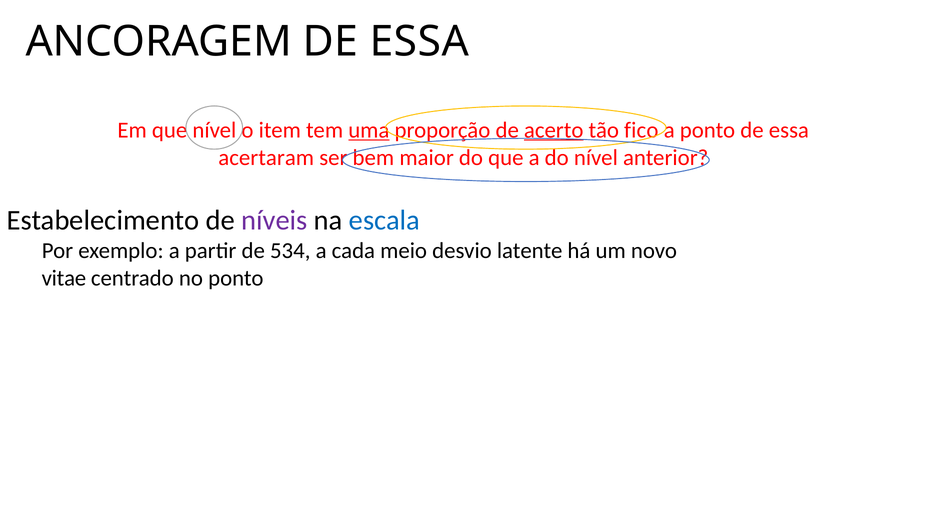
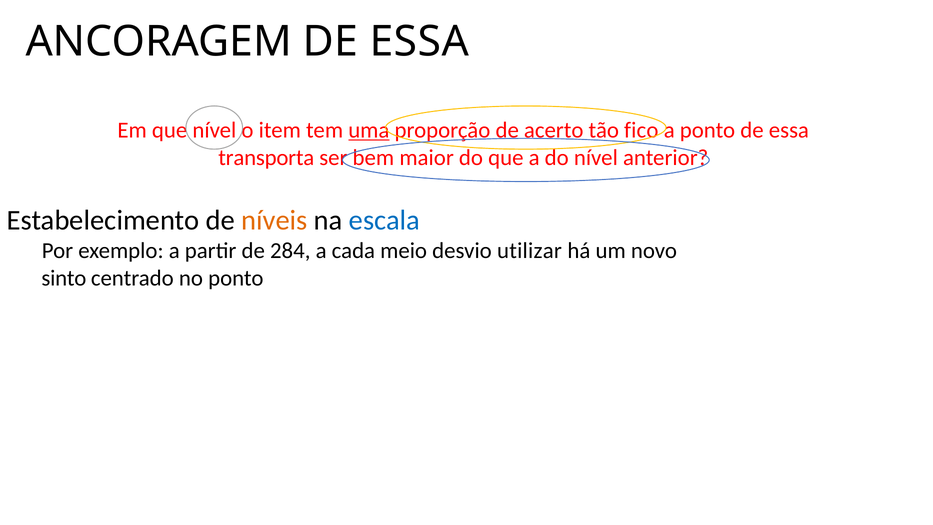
acerto underline: present -> none
acertaram: acertaram -> transporta
níveis colour: purple -> orange
534: 534 -> 284
latente: latente -> utilizar
vitae: vitae -> sinto
